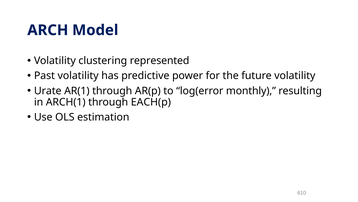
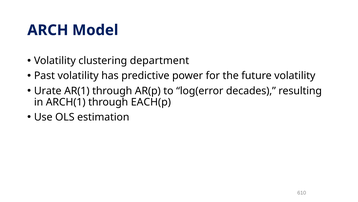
represented: represented -> department
monthly: monthly -> decades
